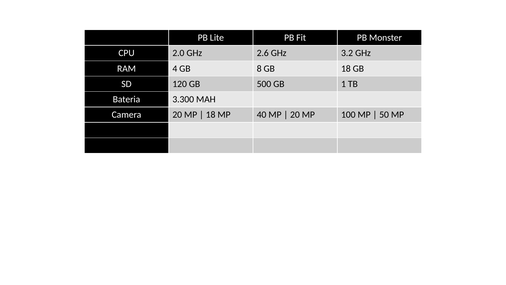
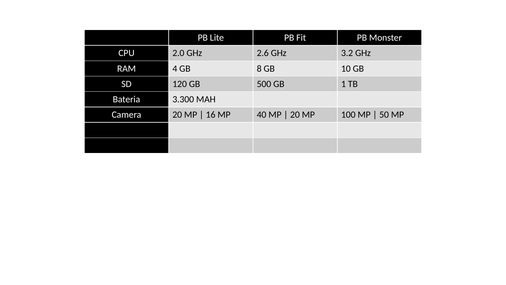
GB 18: 18 -> 10
18 at (211, 115): 18 -> 16
